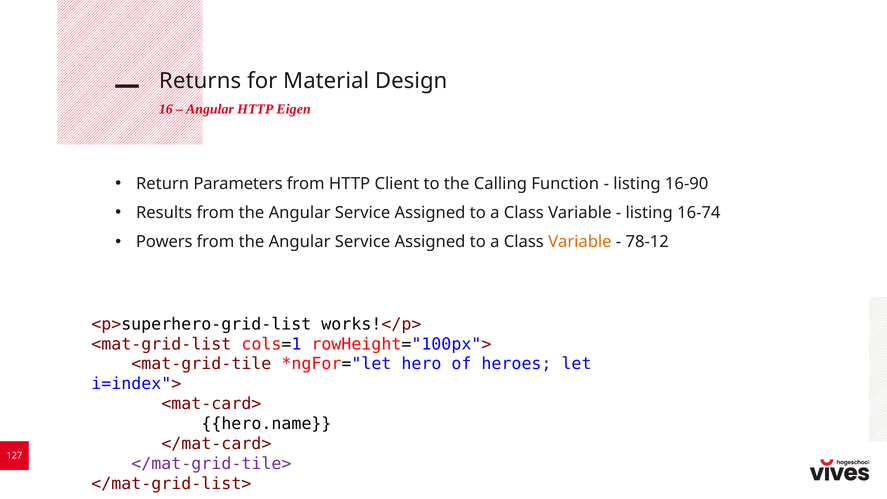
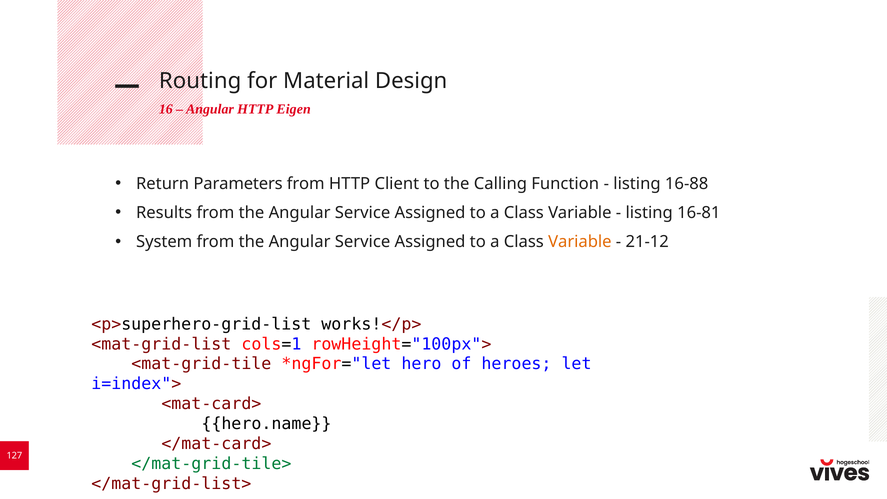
Returns: Returns -> Routing
16-90: 16-90 -> 16-88
16-74: 16-74 -> 16-81
Powers: Powers -> System
78-12: 78-12 -> 21-12
</mat-grid-tile> colour: purple -> green
